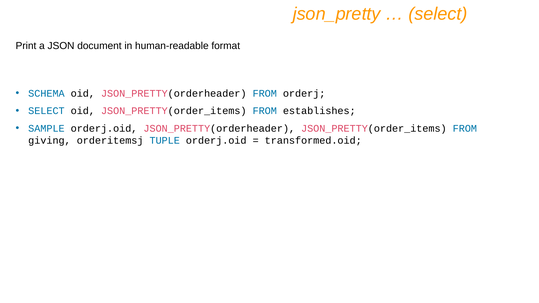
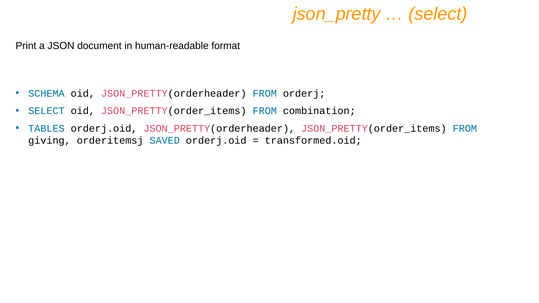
establishes: establishes -> combination
SAMPLE: SAMPLE -> TABLES
TUPLE: TUPLE -> SAVED
